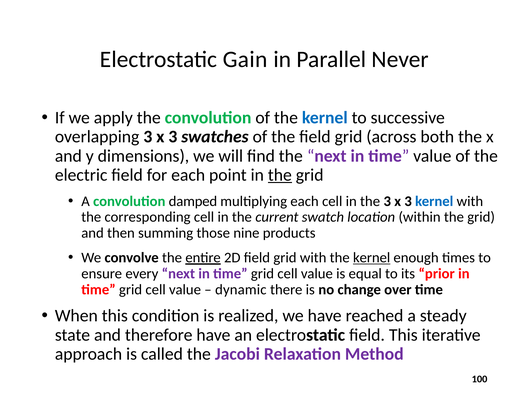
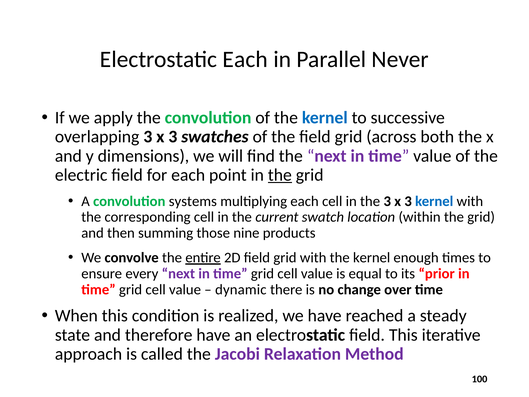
Electrostatic Gain: Gain -> Each
damped: damped -> systems
kernel at (372, 258) underline: present -> none
